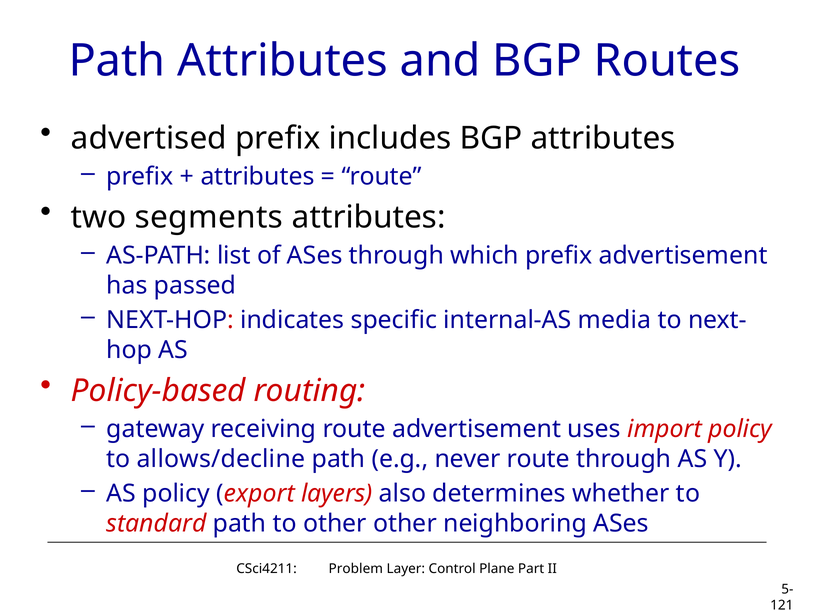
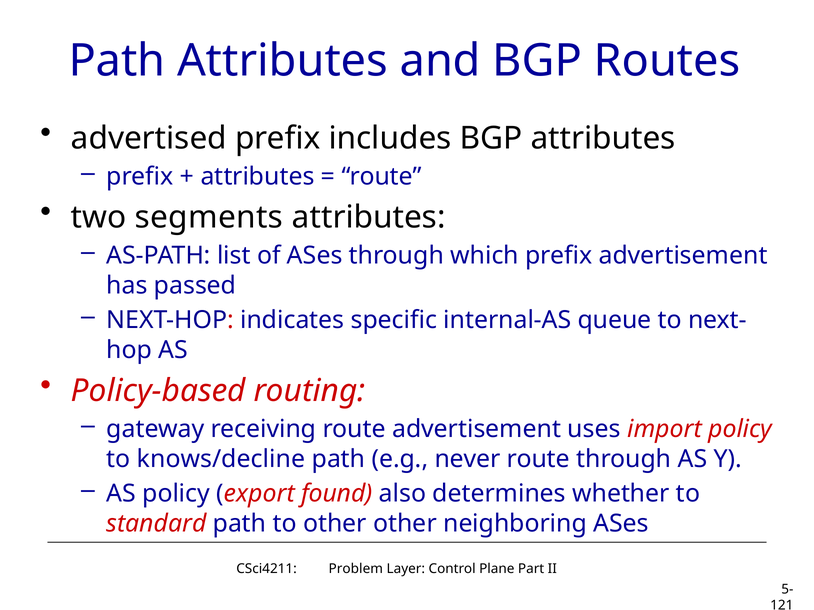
media: media -> queue
allows/decline: allows/decline -> knows/decline
layers: layers -> found
